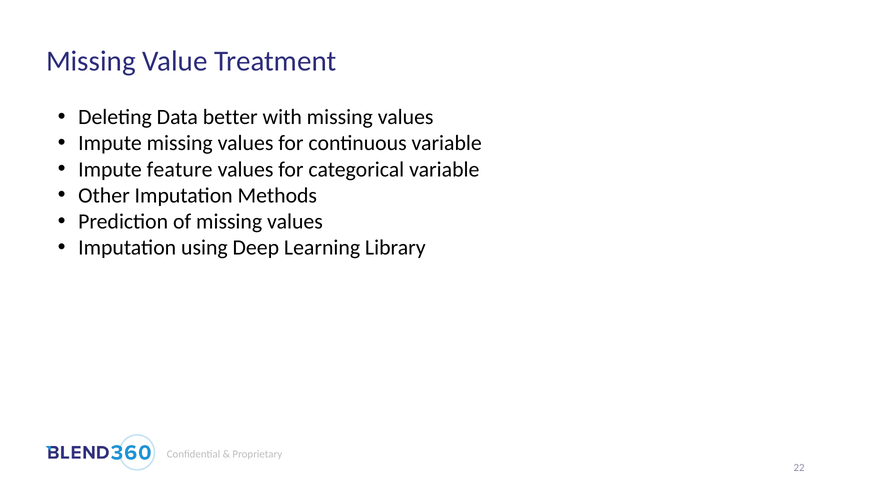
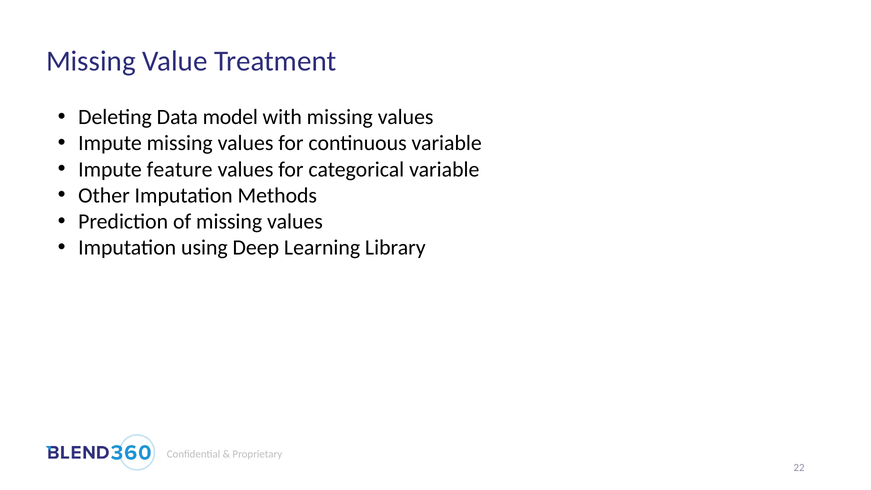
better: better -> model
